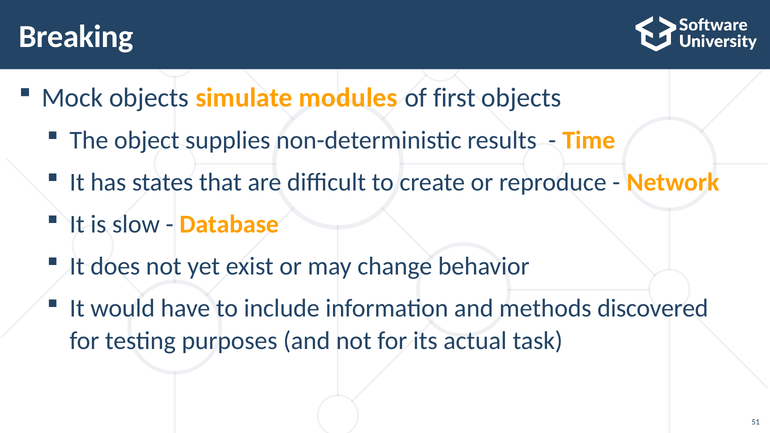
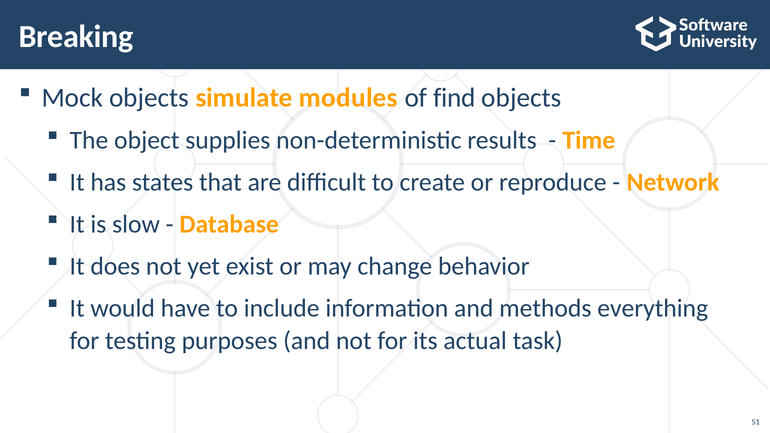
first: first -> find
discovered: discovered -> everything
